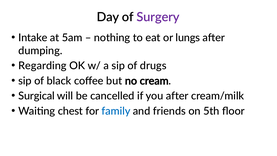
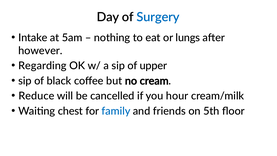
Surgery colour: purple -> blue
dumping: dumping -> however
drugs: drugs -> upper
Surgical: Surgical -> Reduce
you after: after -> hour
